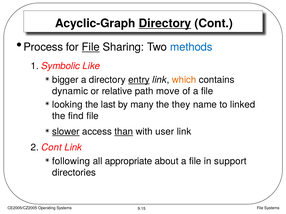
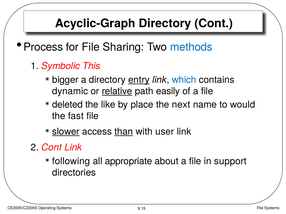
Directory at (165, 23) underline: present -> none
File at (91, 47) underline: present -> none
Like: Like -> This
which colour: orange -> blue
relative underline: none -> present
move: move -> easily
looking: looking -> deleted
last: last -> like
many: many -> place
they: they -> next
linked: linked -> would
find: find -> fast
